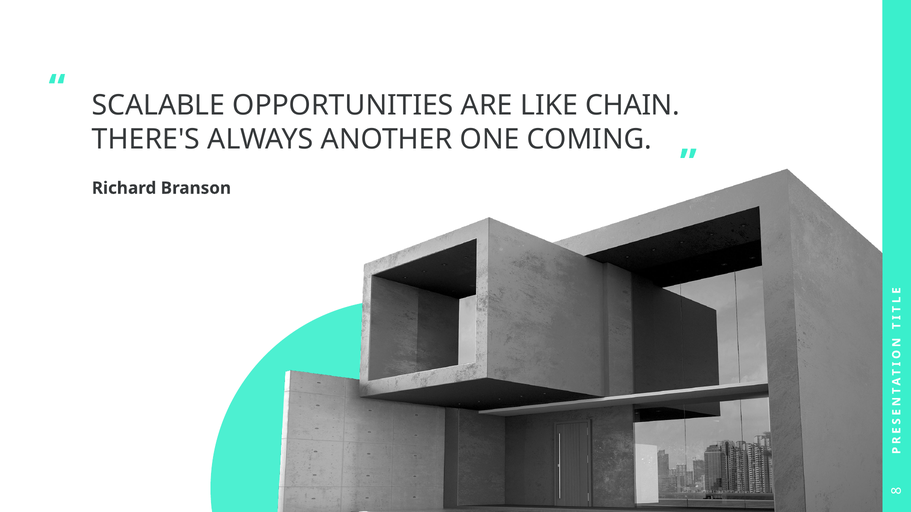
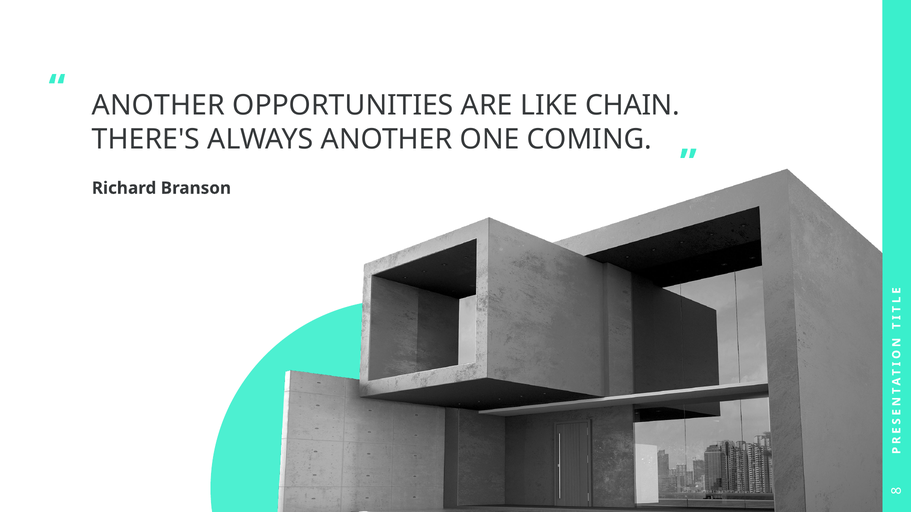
SCALABLE at (158, 105): SCALABLE -> ANOTHER
